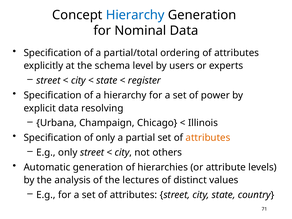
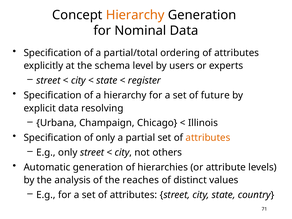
Hierarchy at (135, 15) colour: blue -> orange
power: power -> future
lectures: lectures -> reaches
